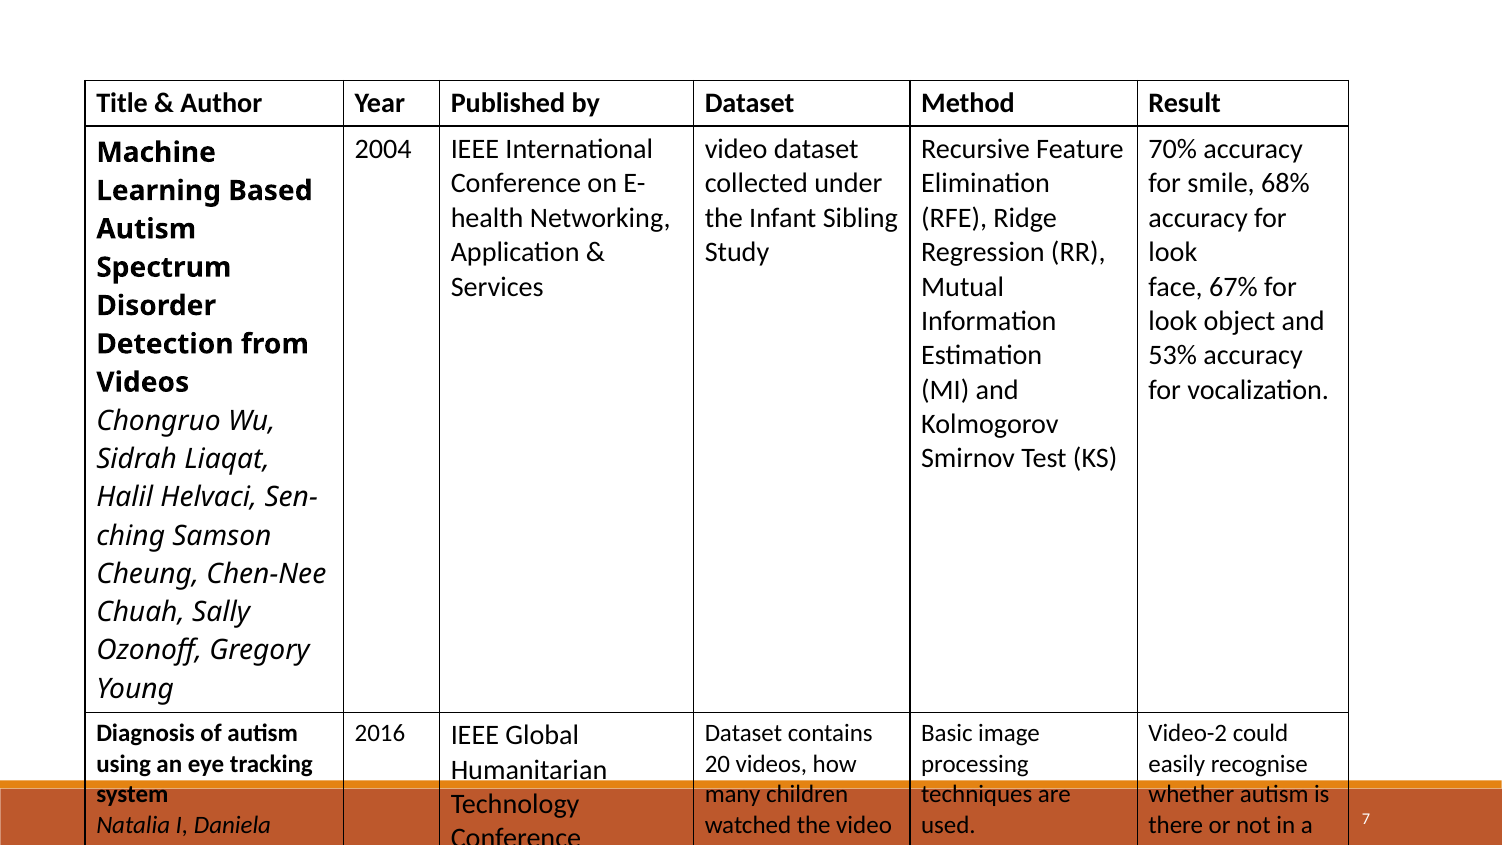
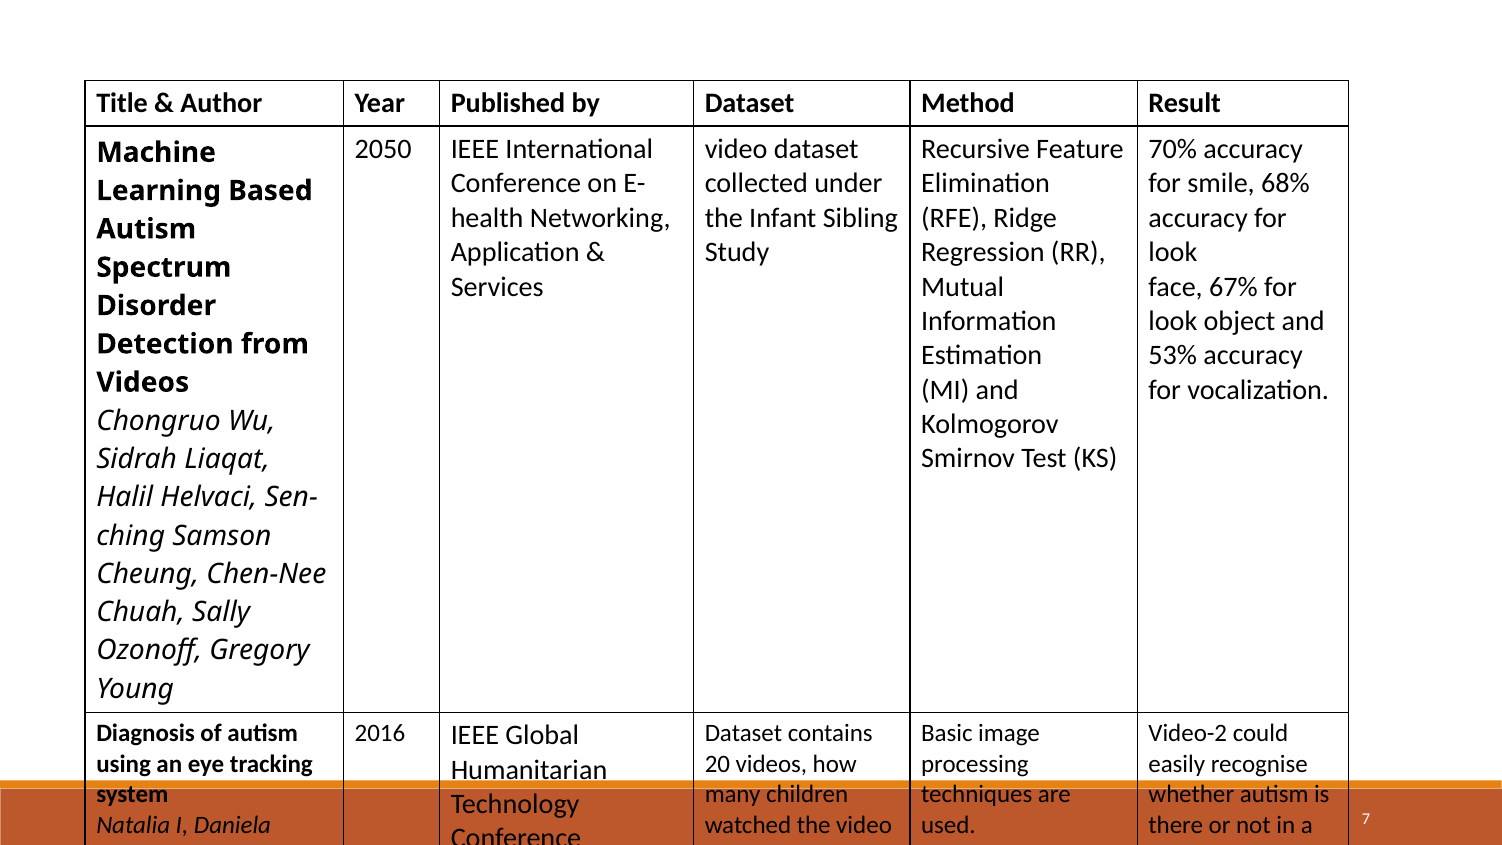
2004: 2004 -> 2050
